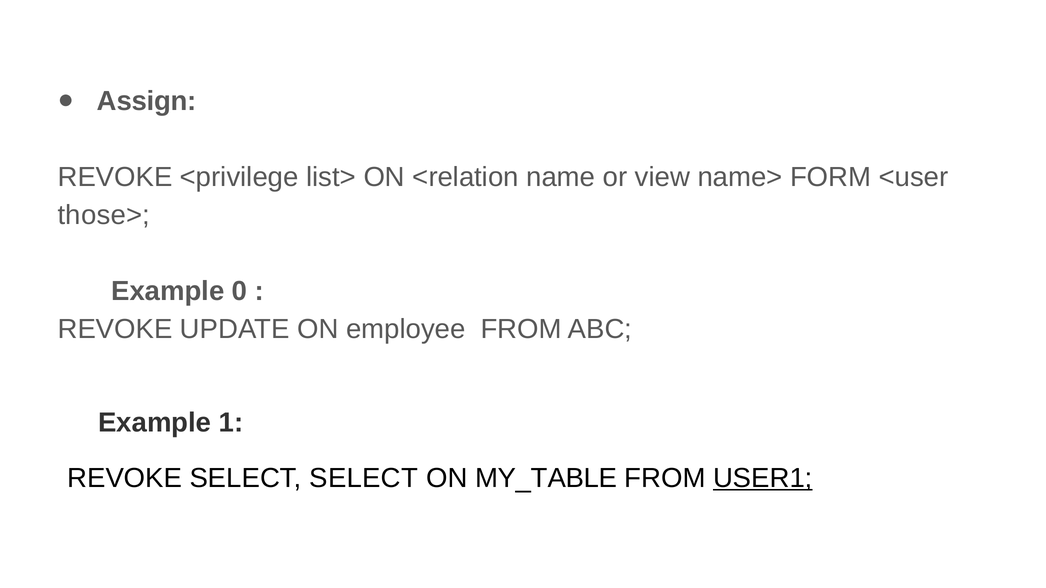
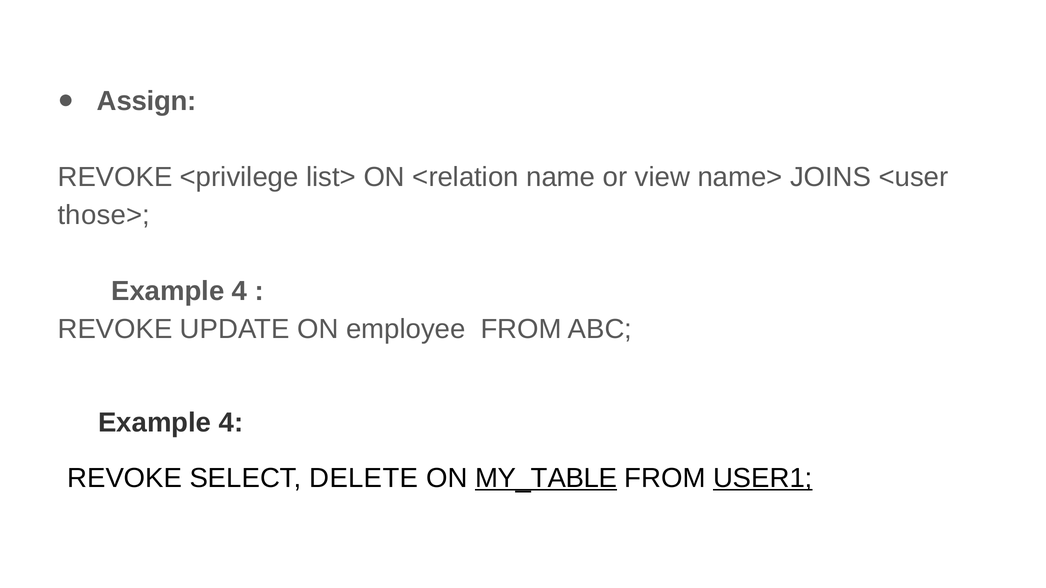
FORM: FORM -> JOINS
0 at (240, 291): 0 -> 4
1 at (231, 423): 1 -> 4
SELECT SELECT: SELECT -> DELETE
MY_TABLE underline: none -> present
